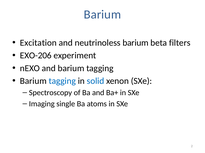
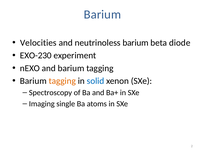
Excitation: Excitation -> Velocities
filters: filters -> diode
EXO-206: EXO-206 -> EXO-230
tagging at (62, 81) colour: blue -> orange
